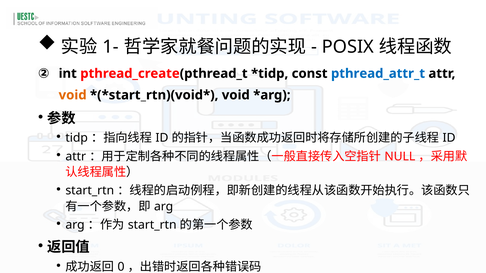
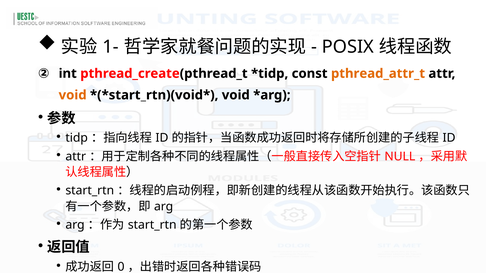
pthread_attr_t colour: blue -> orange
